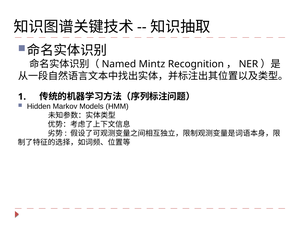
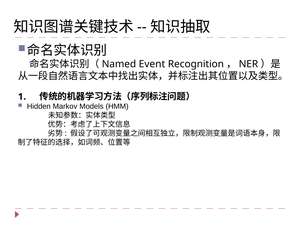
Mintz: Mintz -> Event
